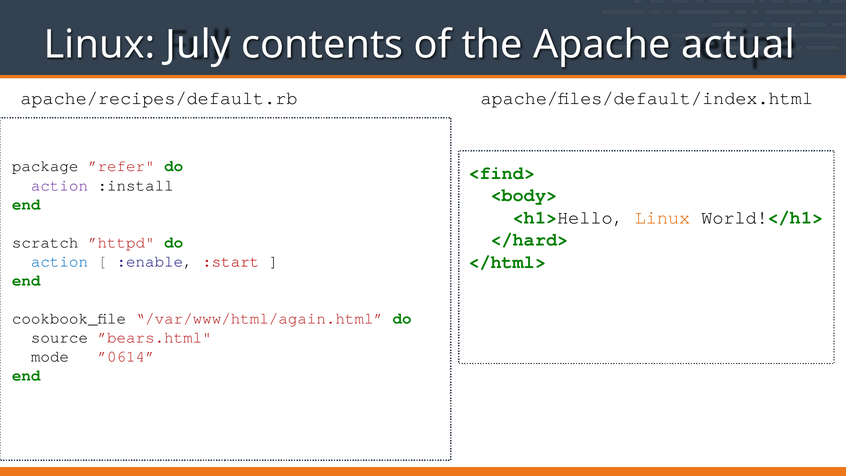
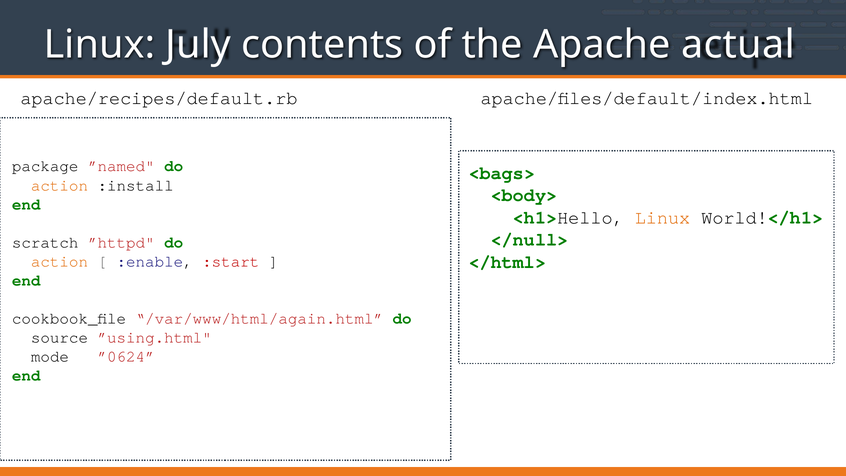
”refer: ”refer -> ”named
<find>: <find> -> <bags>
action at (59, 185) colour: purple -> orange
</hard>: </hard> -> </null>
action at (59, 261) colour: blue -> orange
”bears.html: ”bears.html -> ”using.html
”0614: ”0614 -> ”0624
